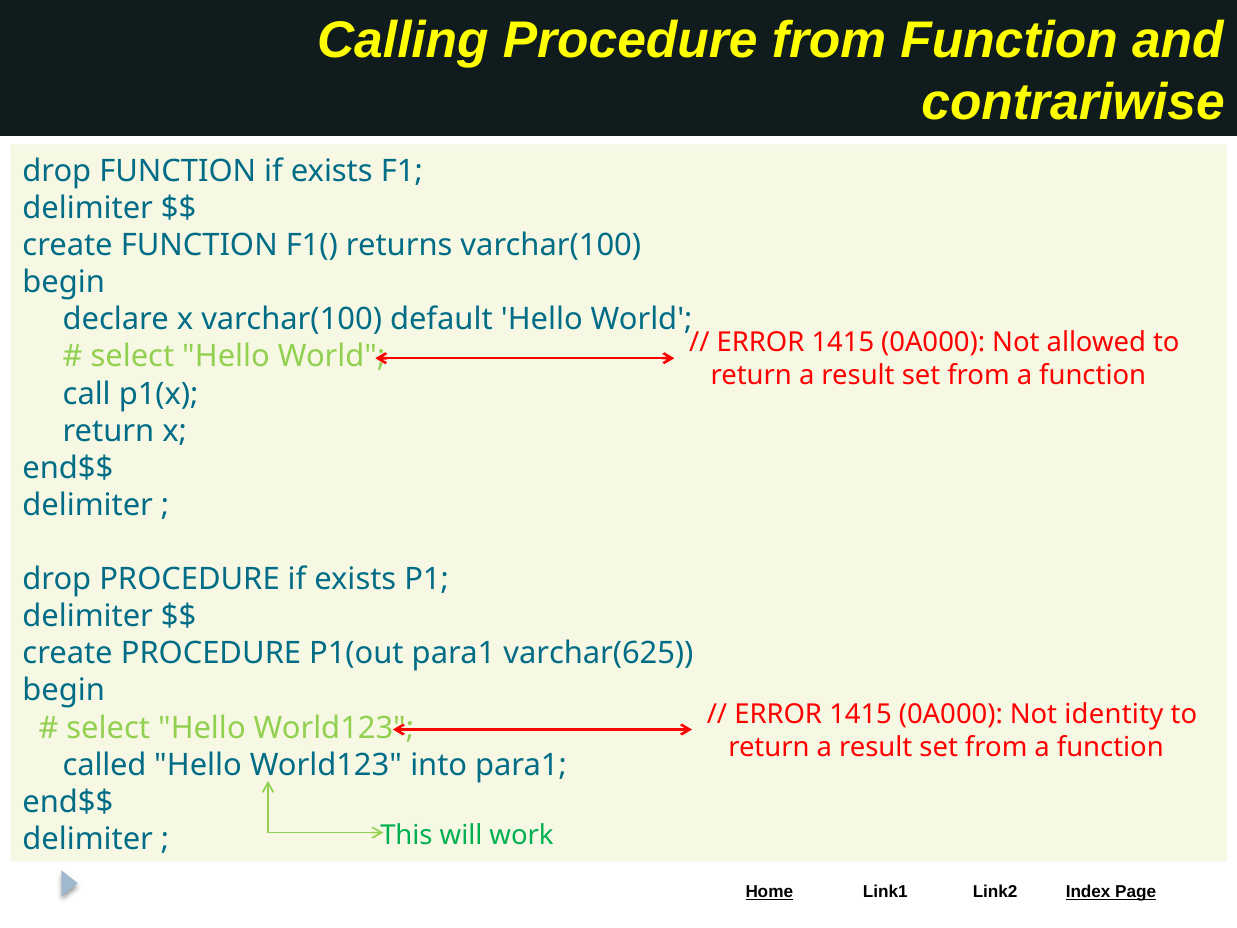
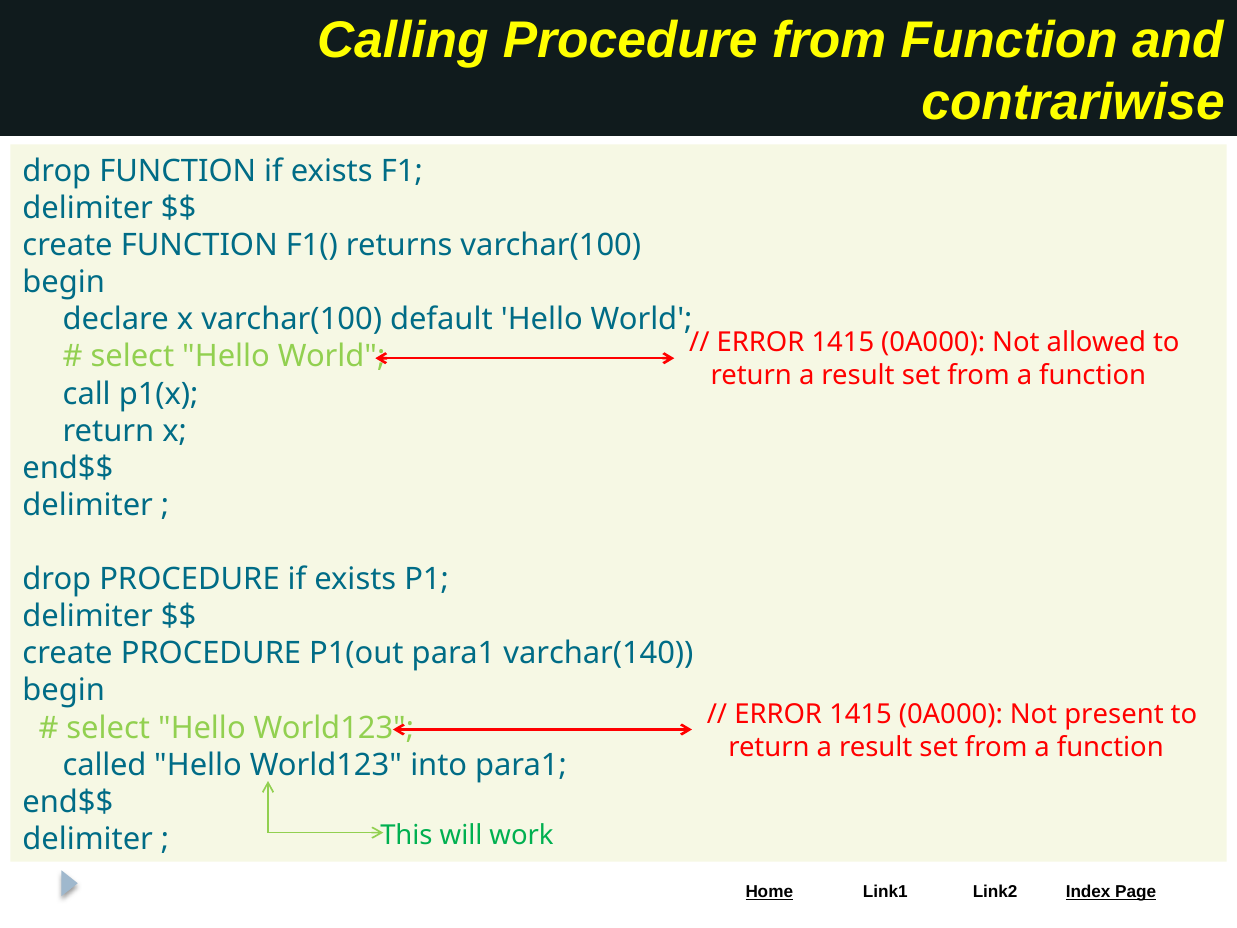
varchar(625: varchar(625 -> varchar(140
identity: identity -> present
